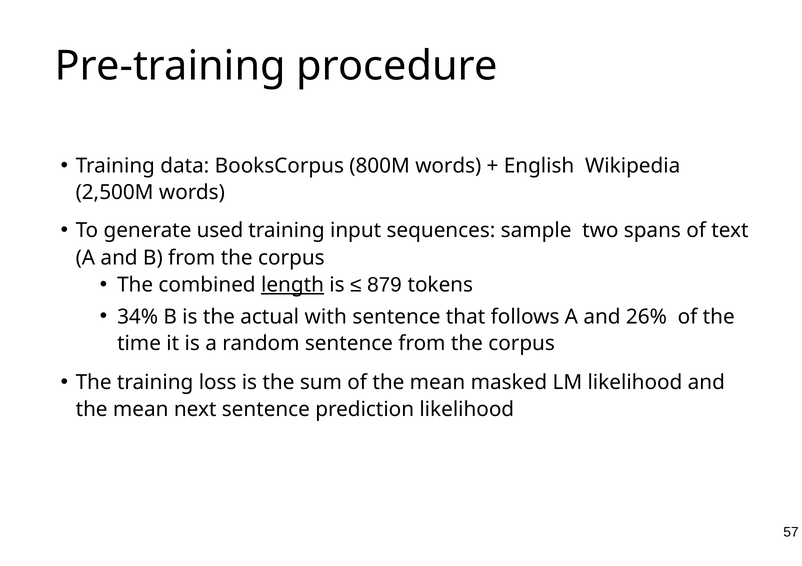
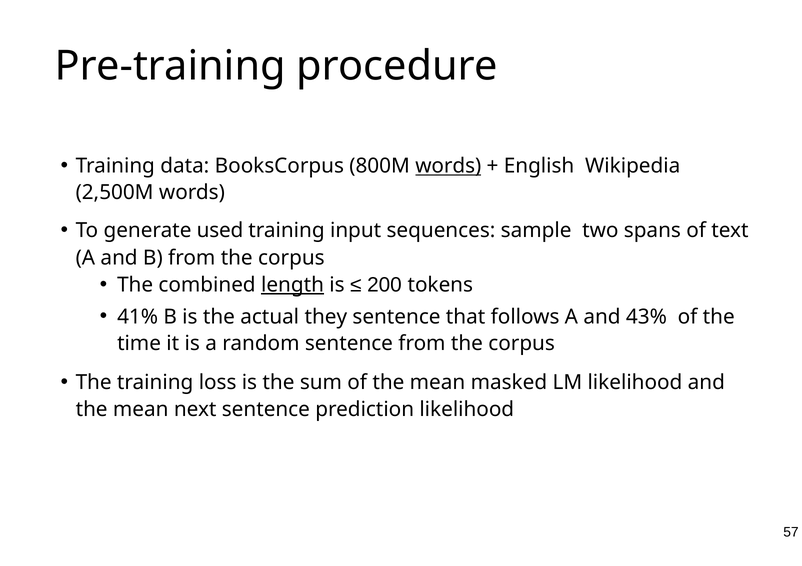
words at (448, 166) underline: none -> present
879: 879 -> 200
34%: 34% -> 41%
with: with -> they
26%: 26% -> 43%
